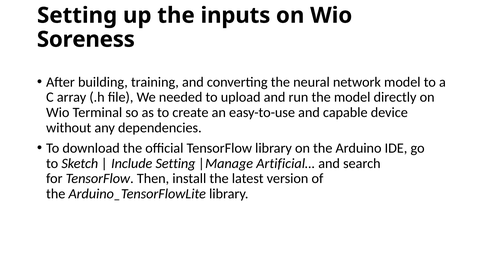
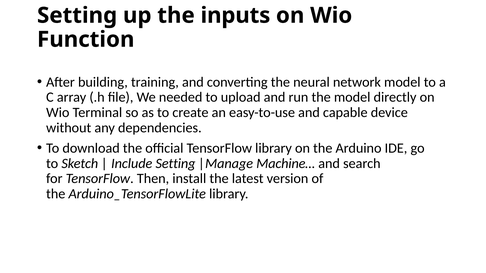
Soreness: Soreness -> Function
Artificial…: Artificial… -> Machine…
